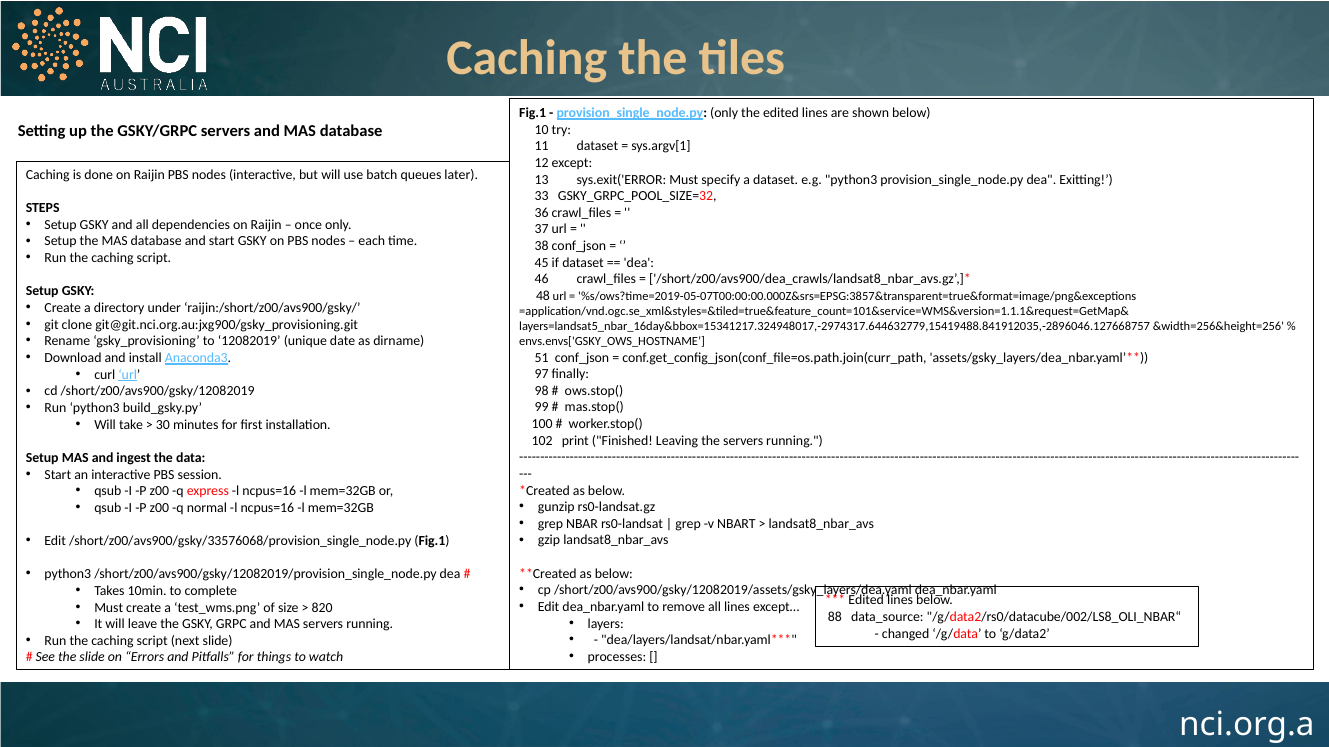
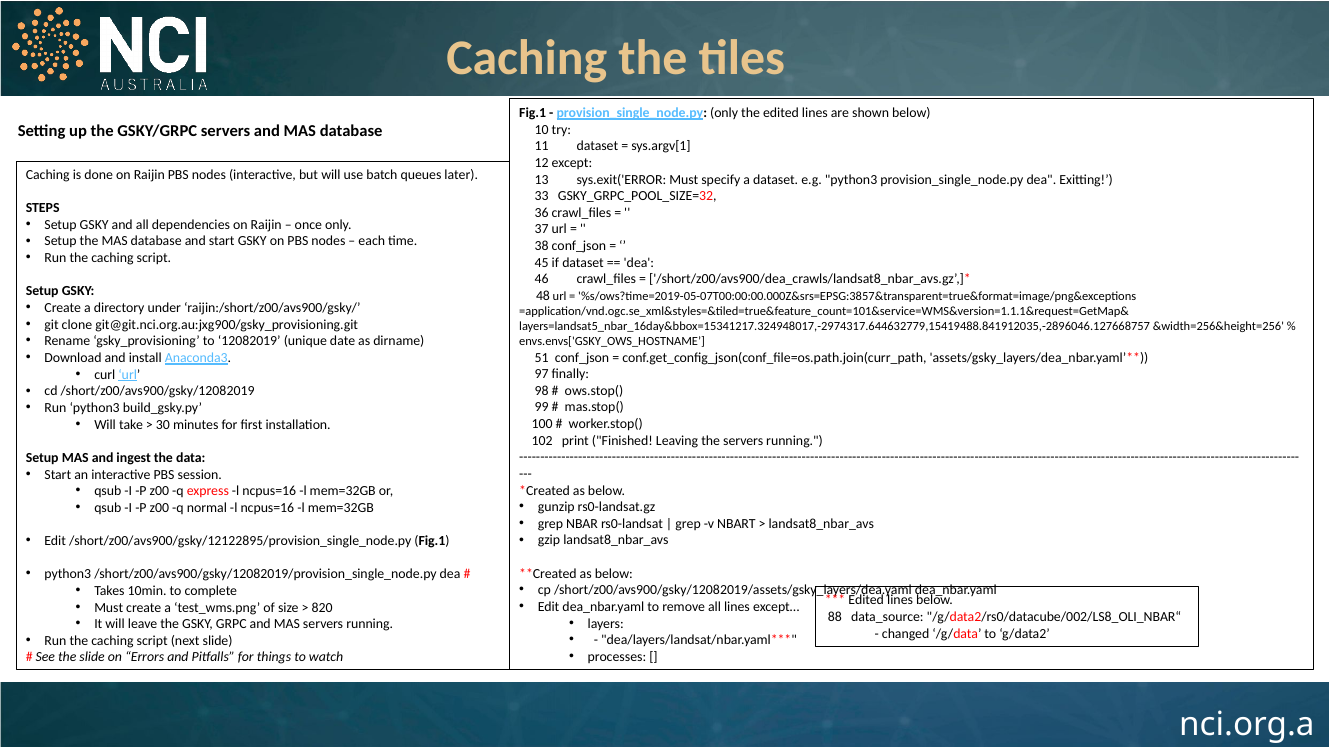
/short/z00/avs900/gsky/33576068/provision_single_node.py: /short/z00/avs900/gsky/33576068/provision_single_node.py -> /short/z00/avs900/gsky/12122895/provision_single_node.py
